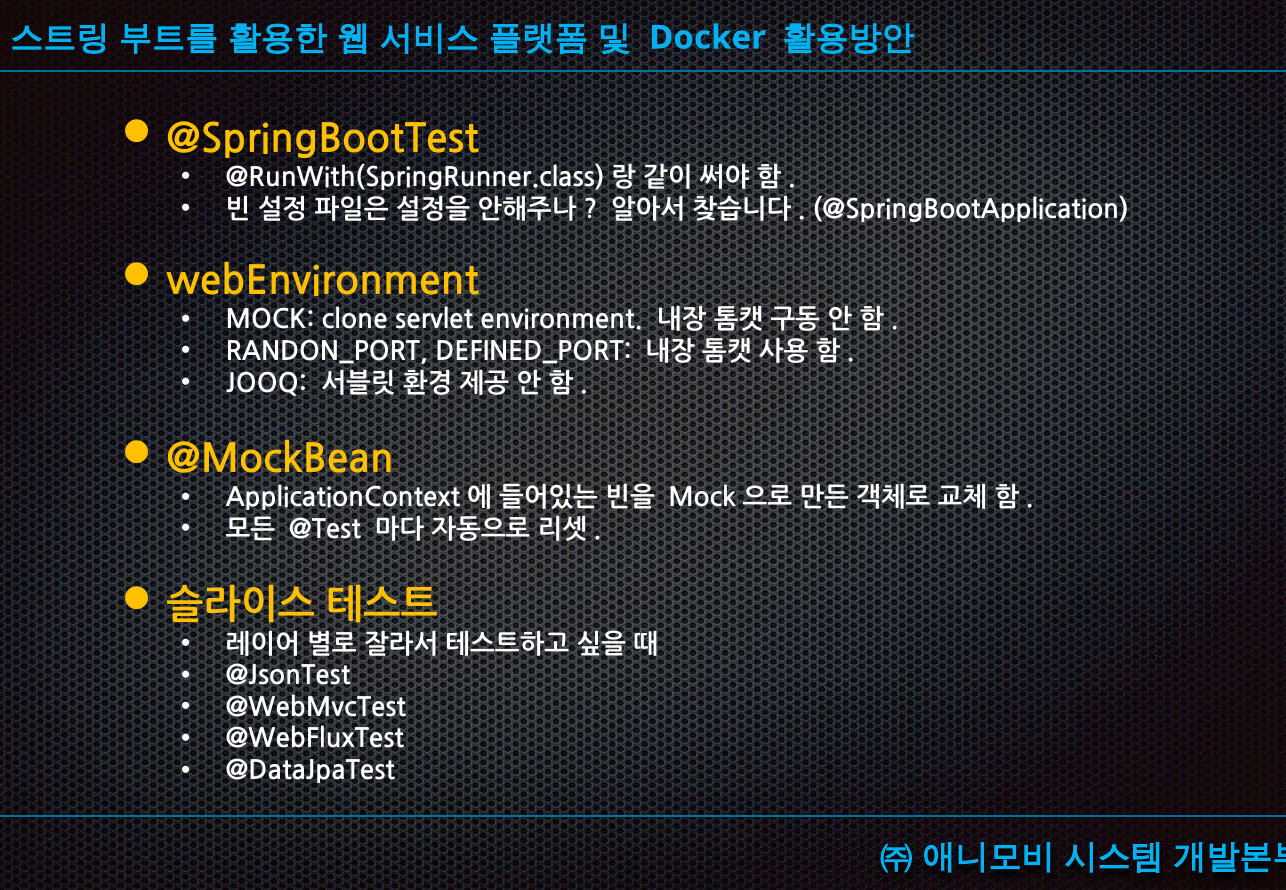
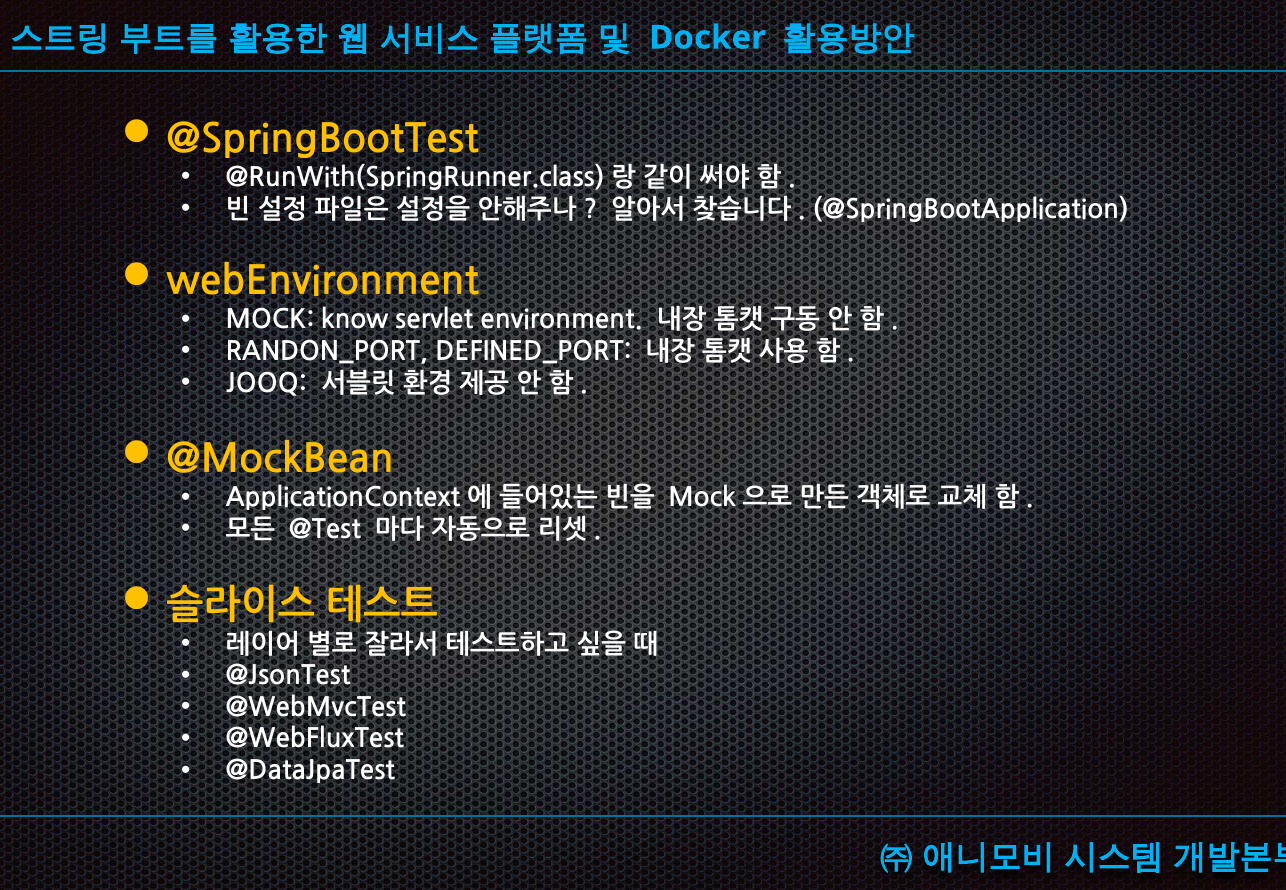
clone: clone -> know
